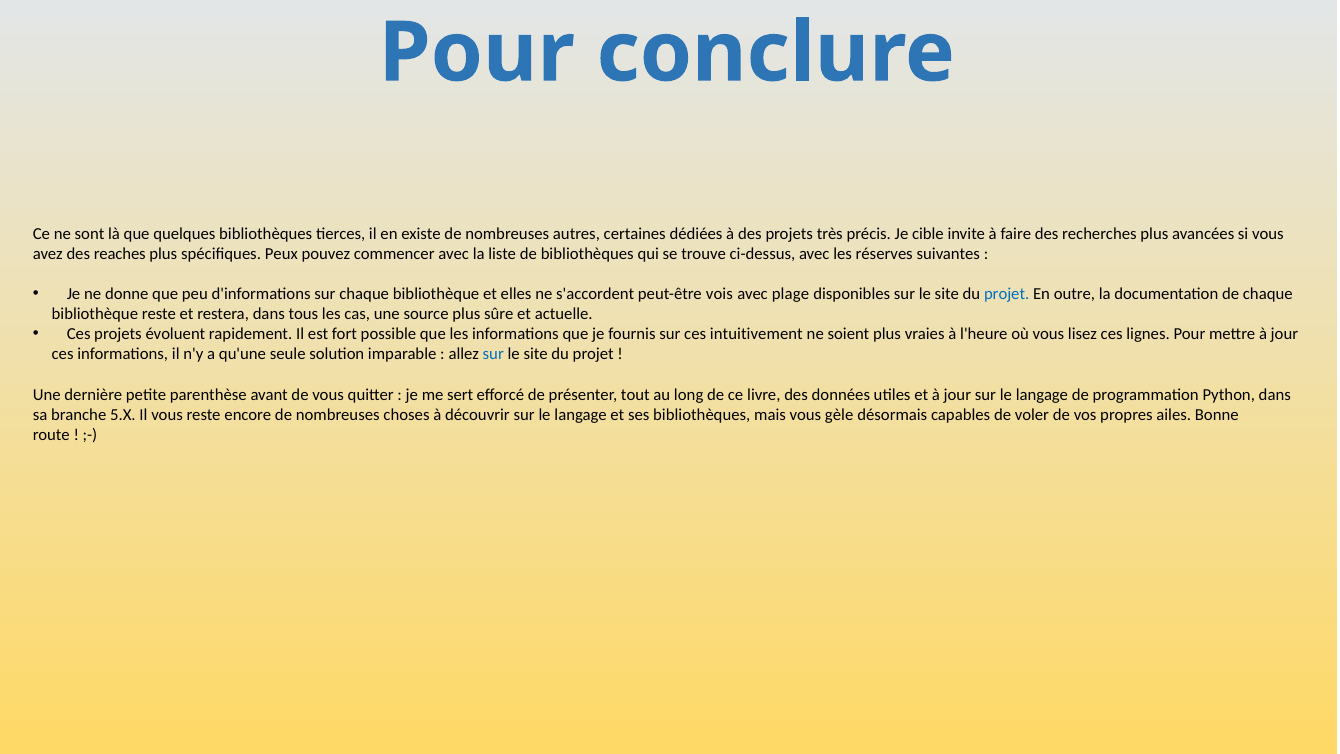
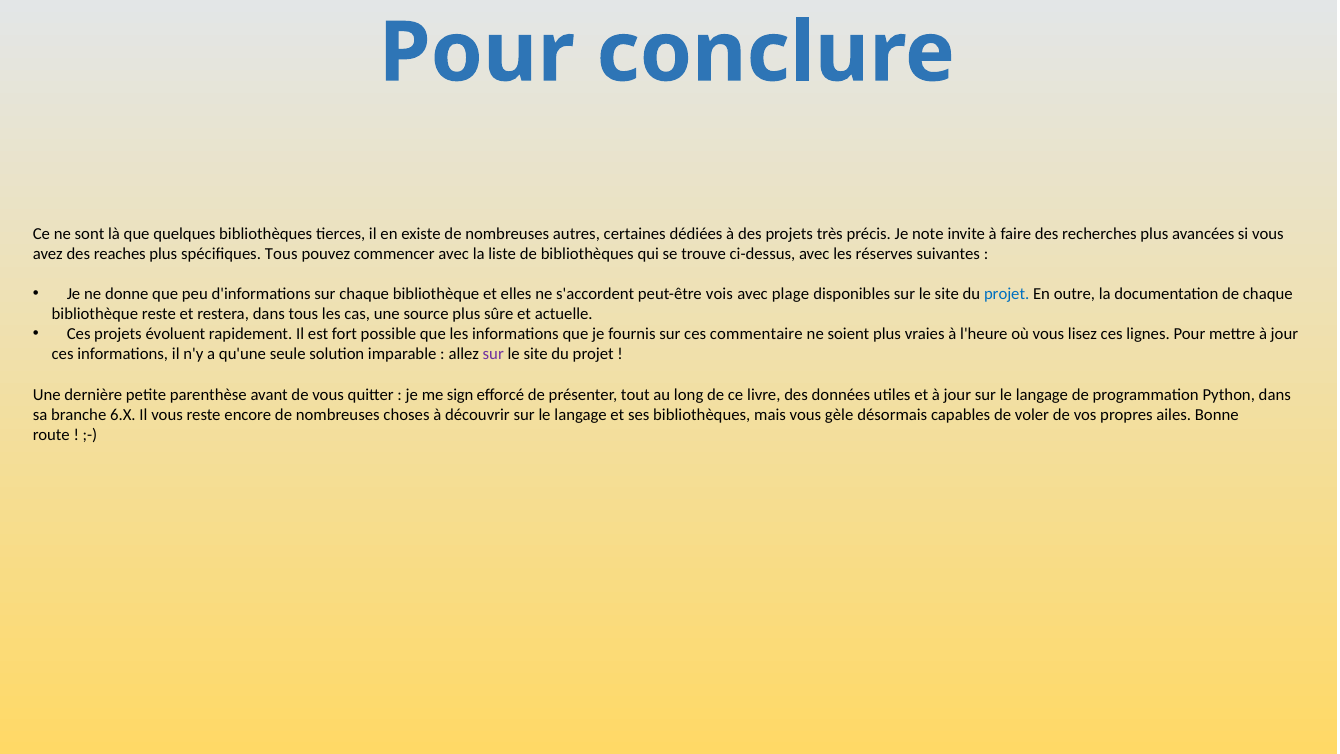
cible: cible -> note
spécifiques Peux: Peux -> Tous
intuitivement: intuitivement -> commentaire
sur at (493, 354) colour: blue -> purple
sert: sert -> sign
5.X: 5.X -> 6.X
